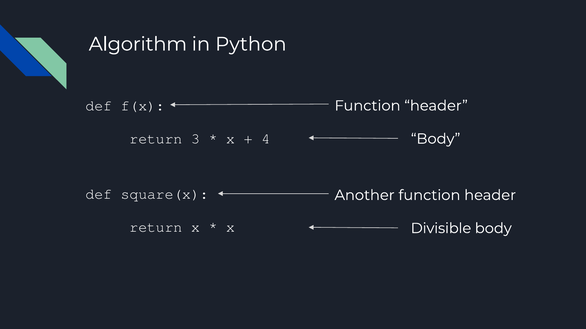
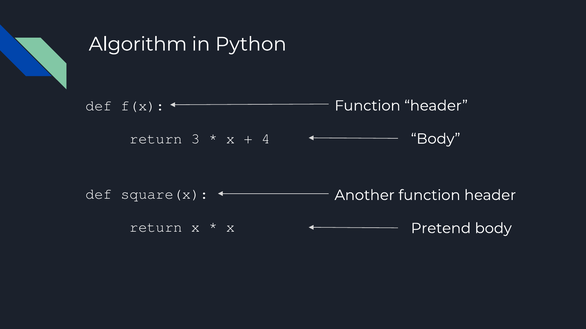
Divisible: Divisible -> Pretend
